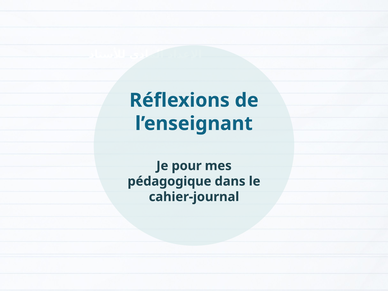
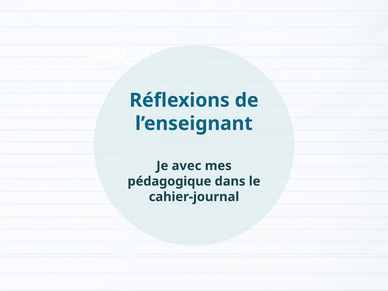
pour: pour -> avec
